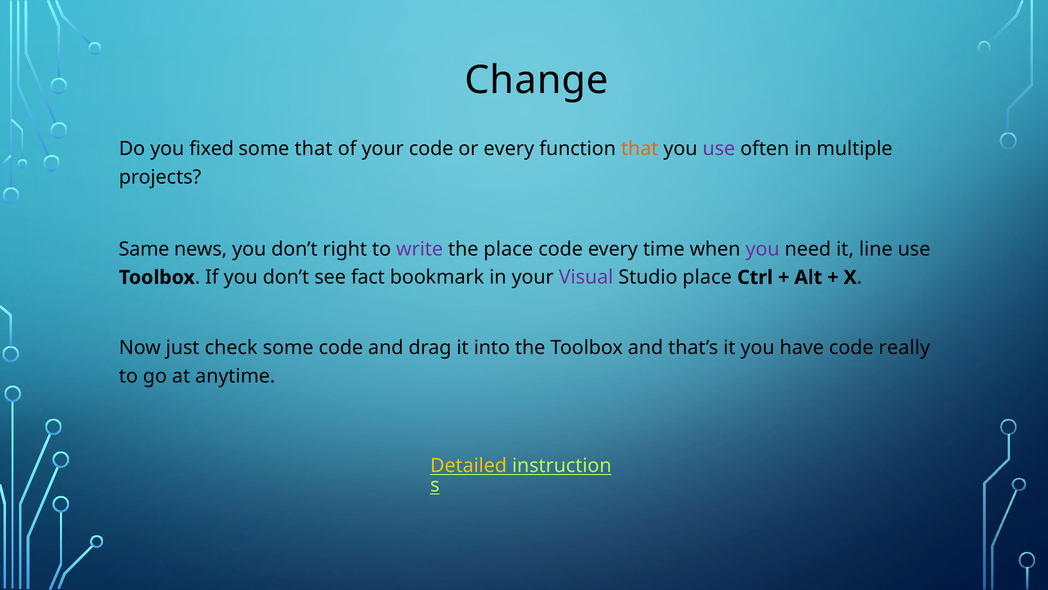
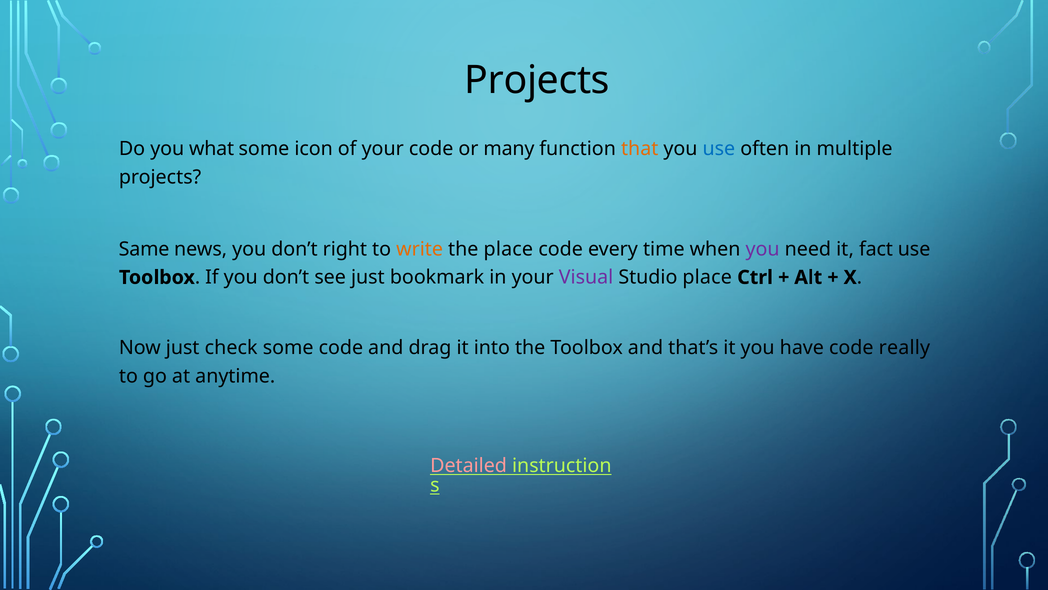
Change at (537, 80): Change -> Projects
fixed: fixed -> what
some that: that -> icon
or every: every -> many
use at (719, 149) colour: purple -> blue
write colour: purple -> orange
line: line -> fact
see fact: fact -> just
Detailed colour: yellow -> pink
